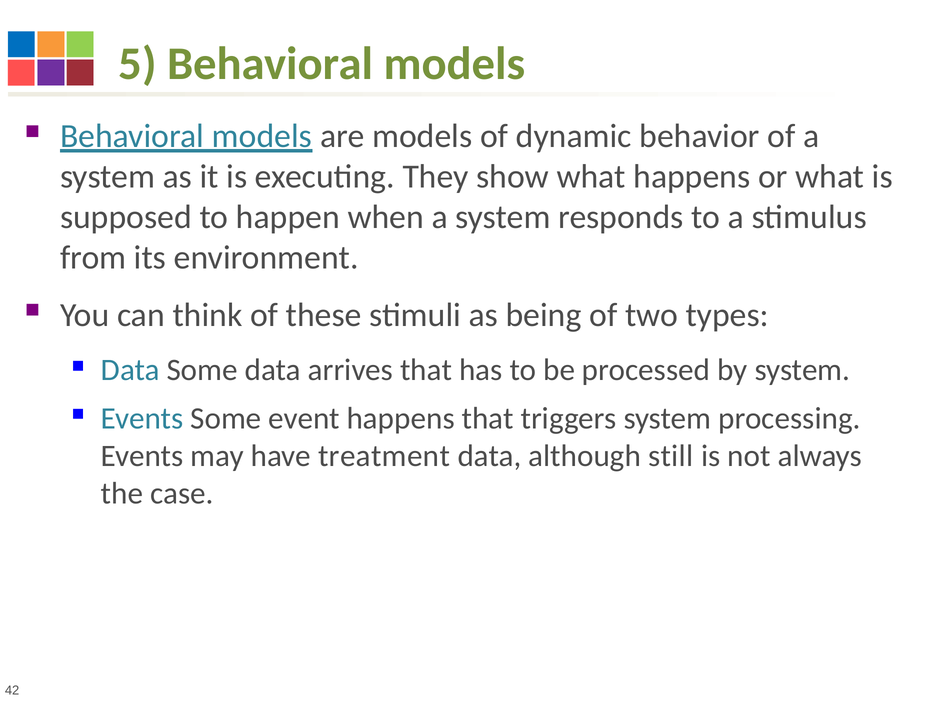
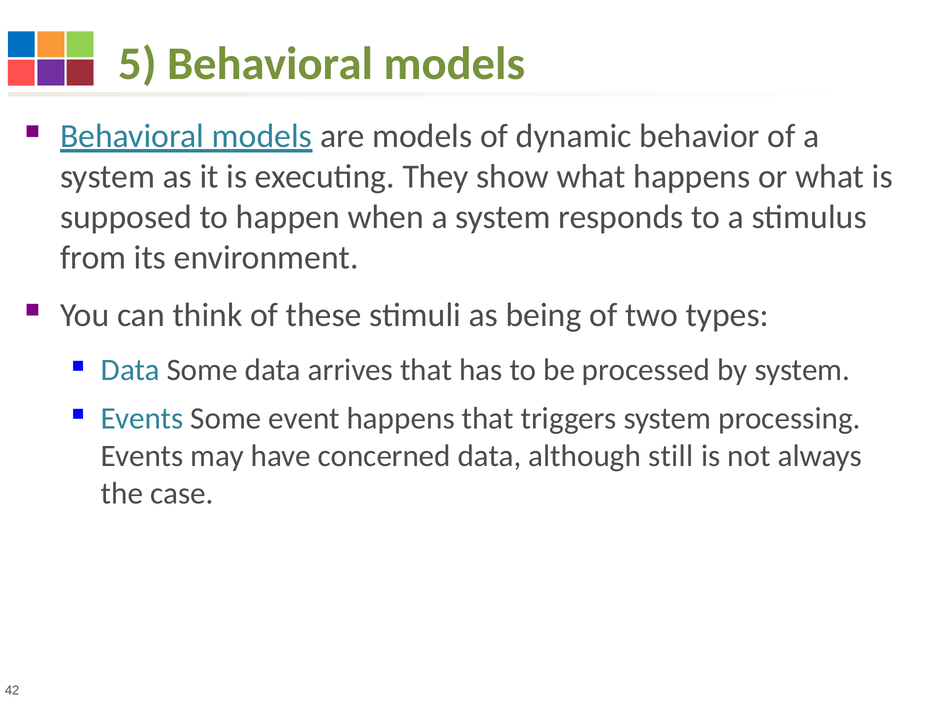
treatment: treatment -> concerned
